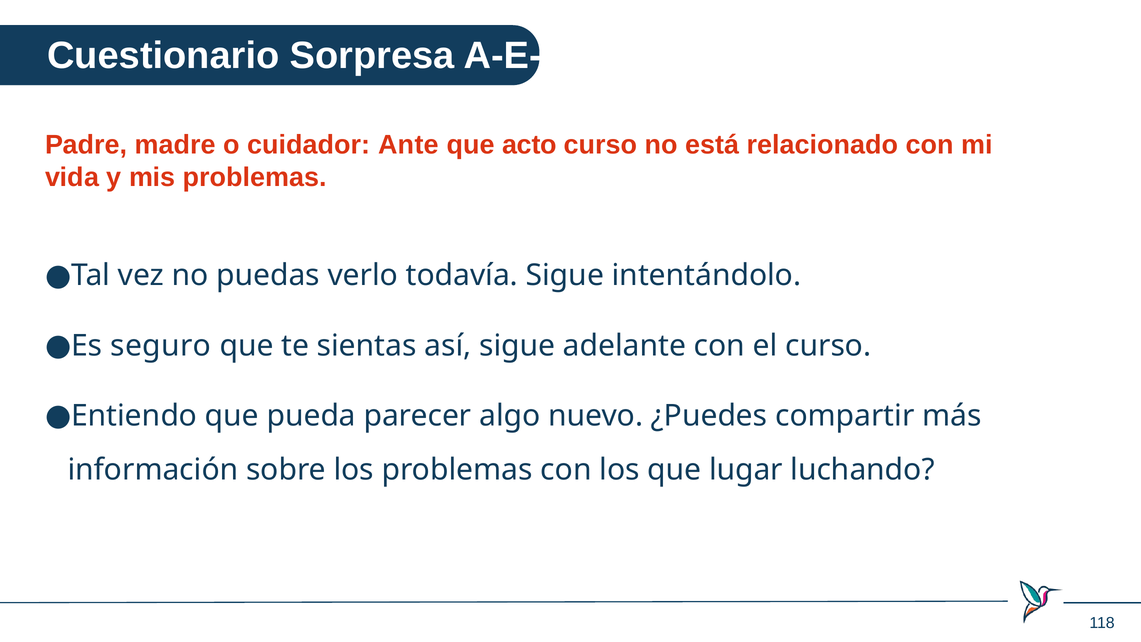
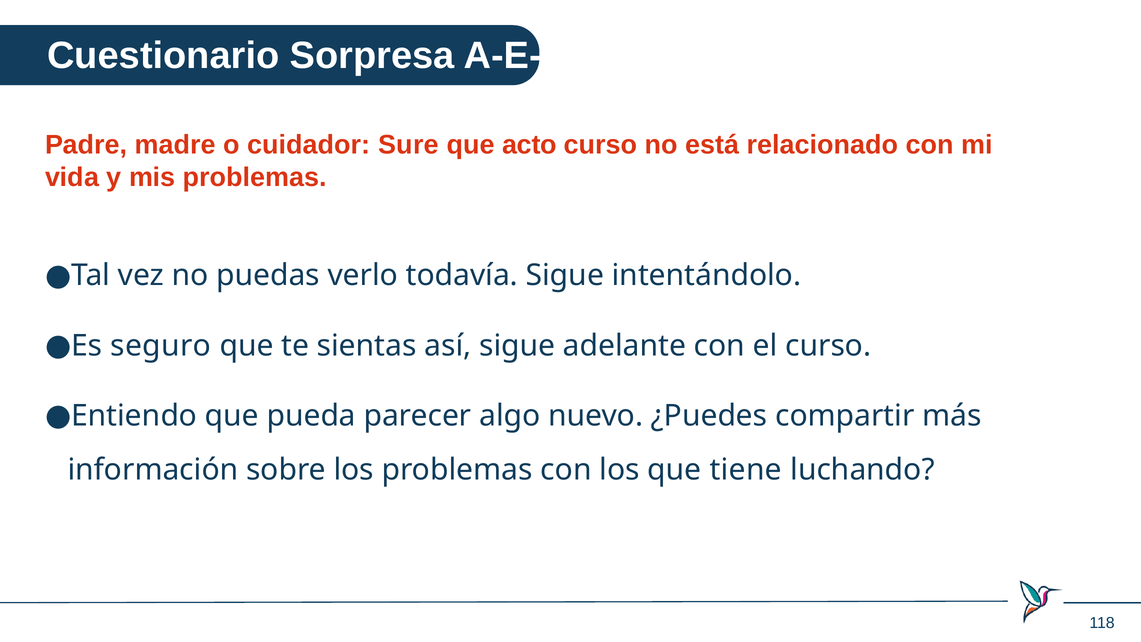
Ante: Ante -> Sure
lugar: lugar -> tiene
